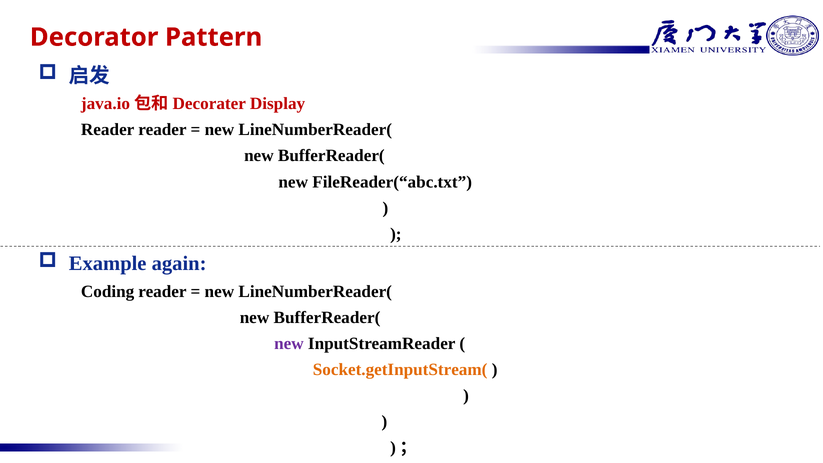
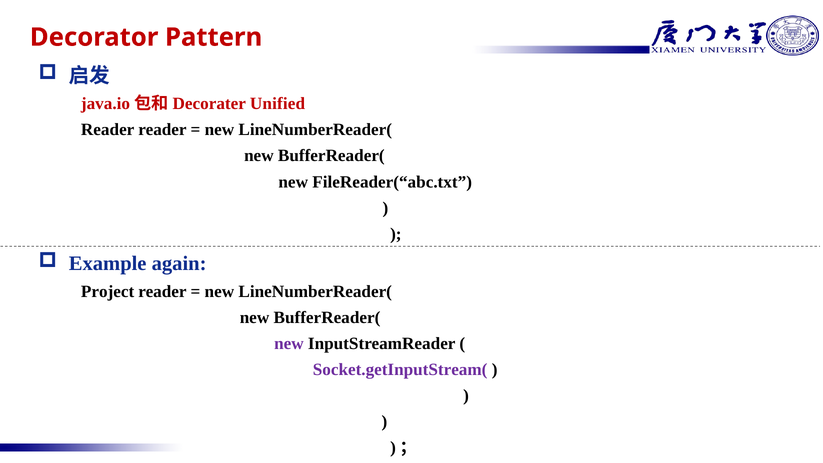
Display: Display -> Unified
Coding: Coding -> Project
Socket.getInputStream( colour: orange -> purple
